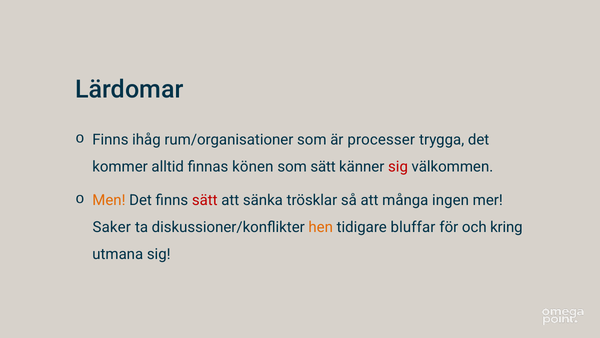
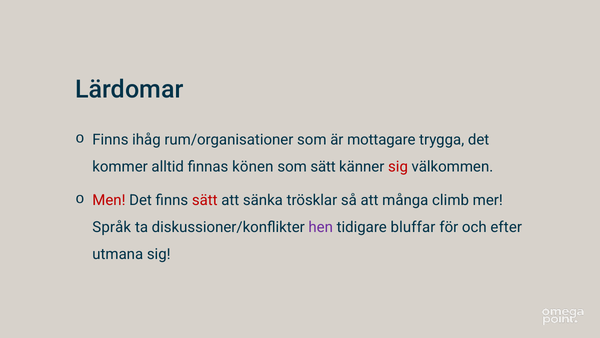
processer: processer -> mottagare
Men colour: orange -> red
ingen: ingen -> climb
Saker: Saker -> Språk
hen colour: orange -> purple
kring: kring -> efter
